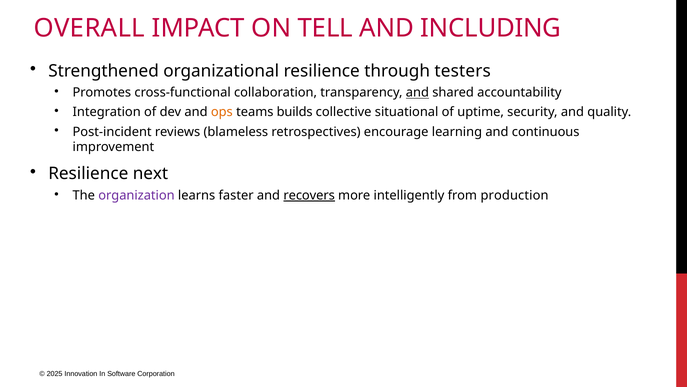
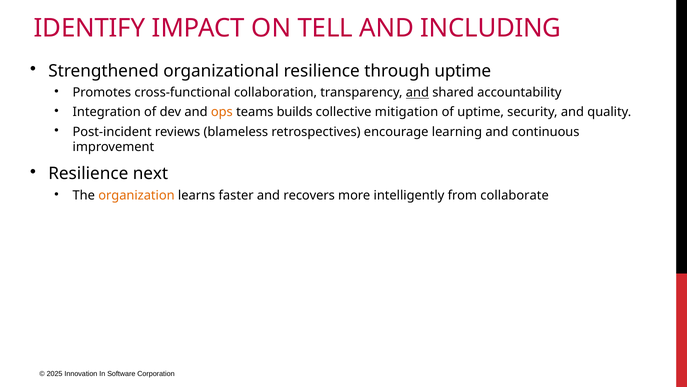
OVERALL: OVERALL -> IDENTIFY
through testers: testers -> uptime
situational: situational -> mitigation
organization colour: purple -> orange
recovers underline: present -> none
production: production -> collaborate
